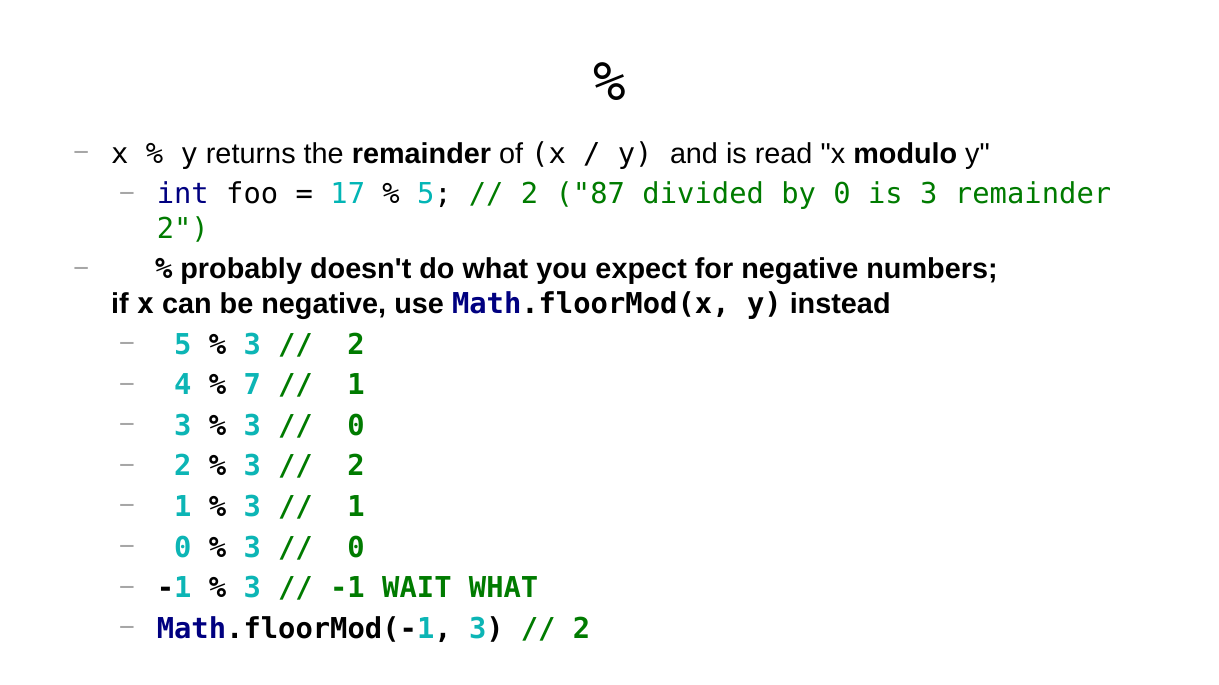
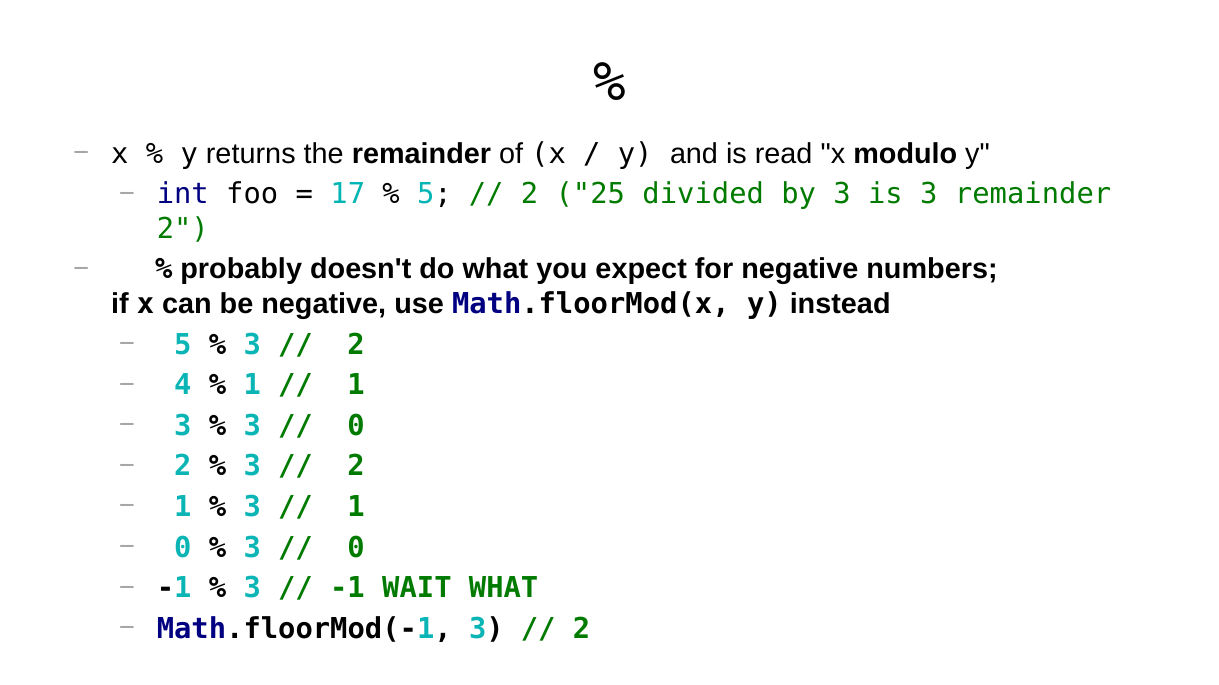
87: 87 -> 25
by 0: 0 -> 3
7 at (252, 386): 7 -> 1
